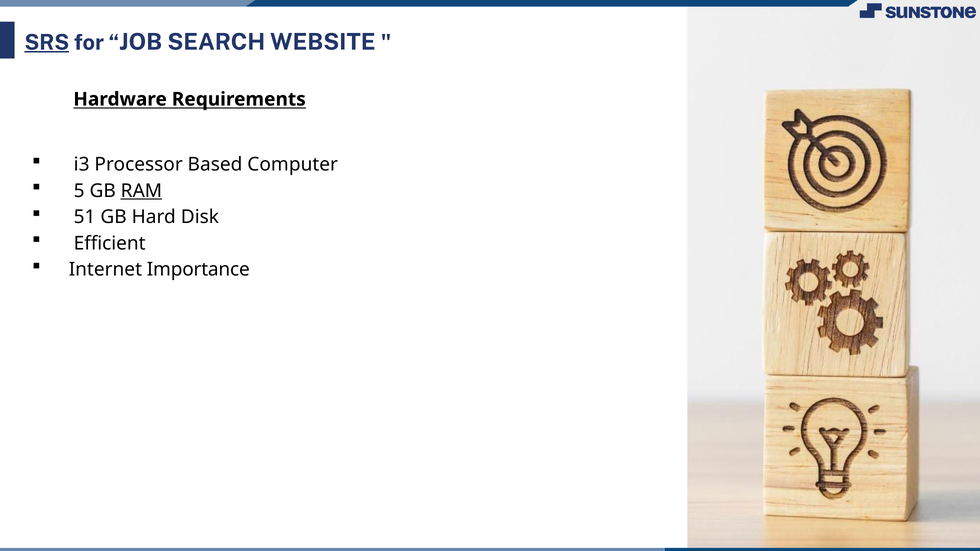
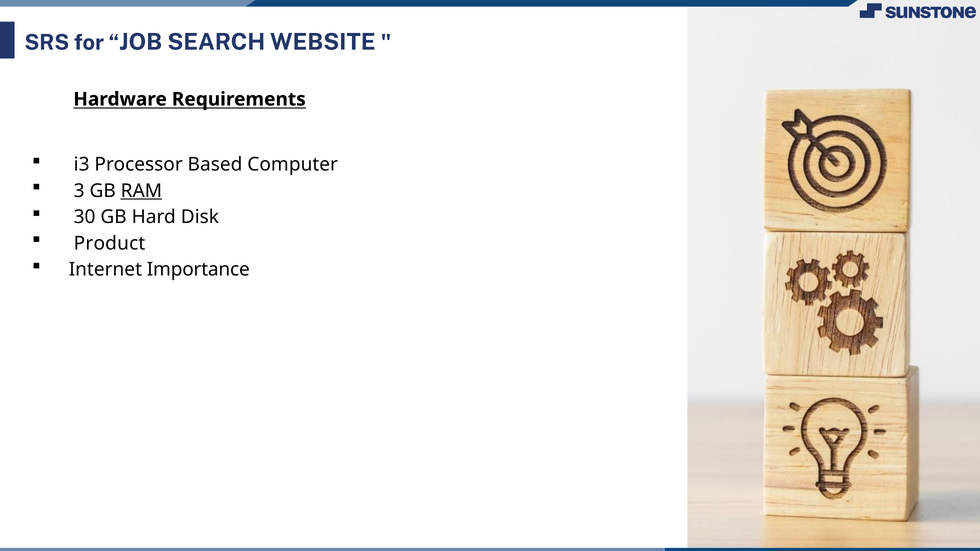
SRS underline: present -> none
5: 5 -> 3
51: 51 -> 30
Efficient: Efficient -> Product
